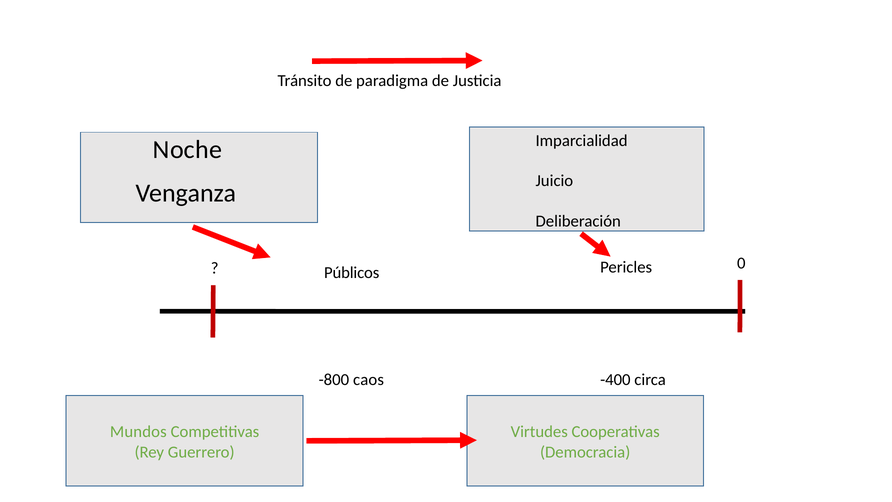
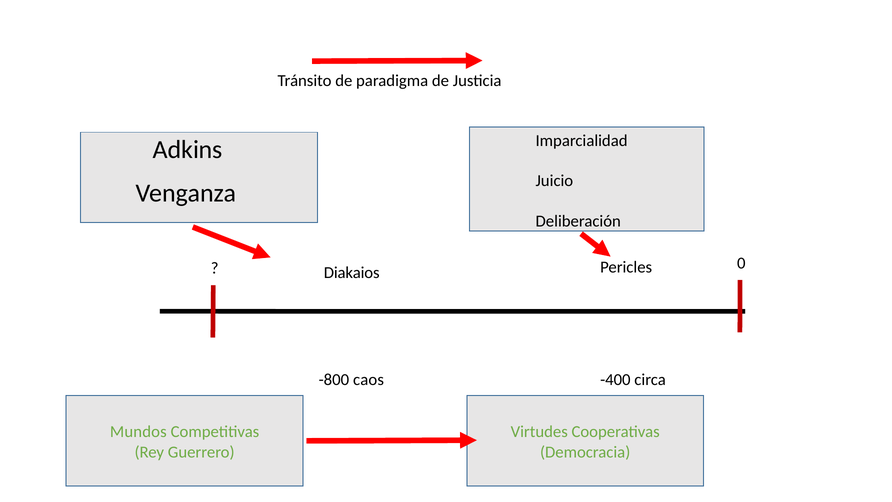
Noche: Noche -> Adkins
Públicos: Públicos -> Diakaios
